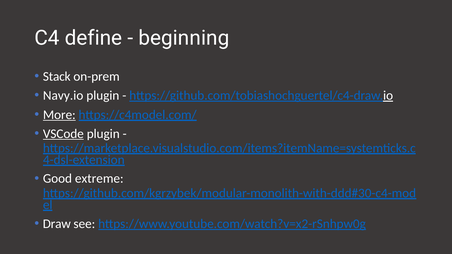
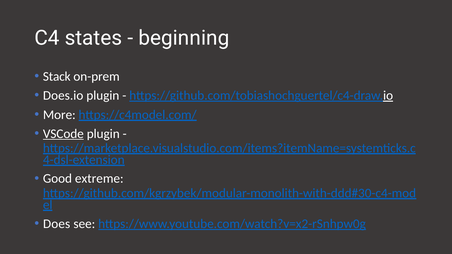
define: define -> states
Navy.io: Navy.io -> Does.io
More underline: present -> none
Draw: Draw -> Does
